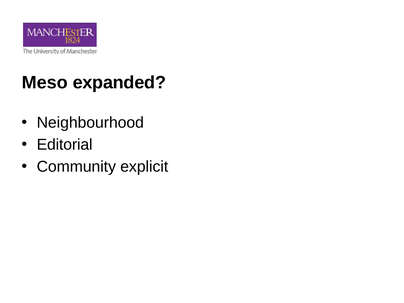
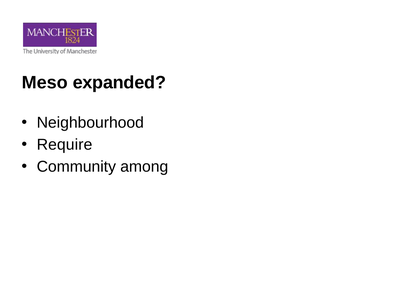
Editorial: Editorial -> Require
explicit: explicit -> among
